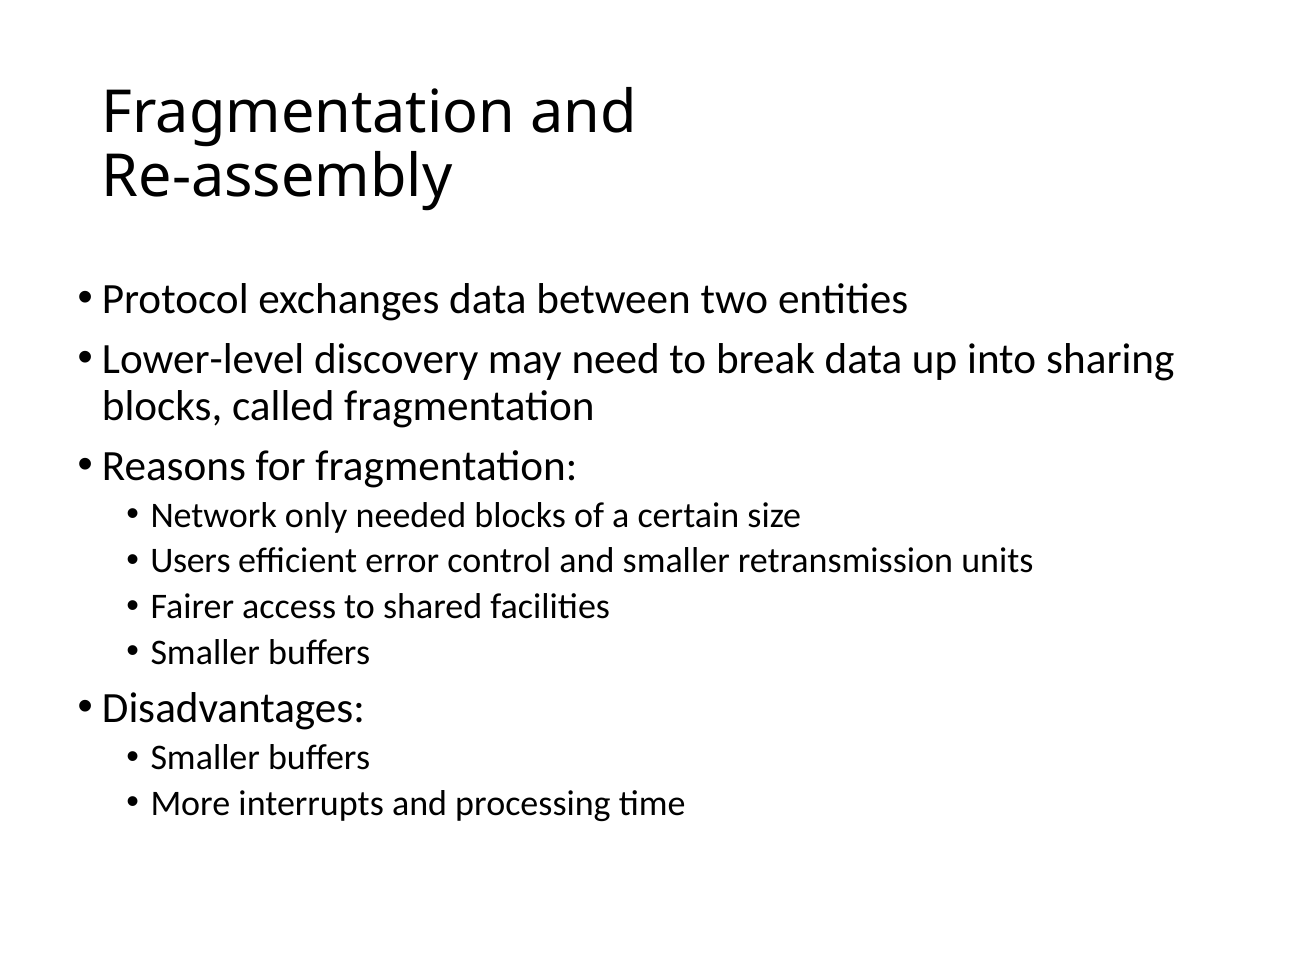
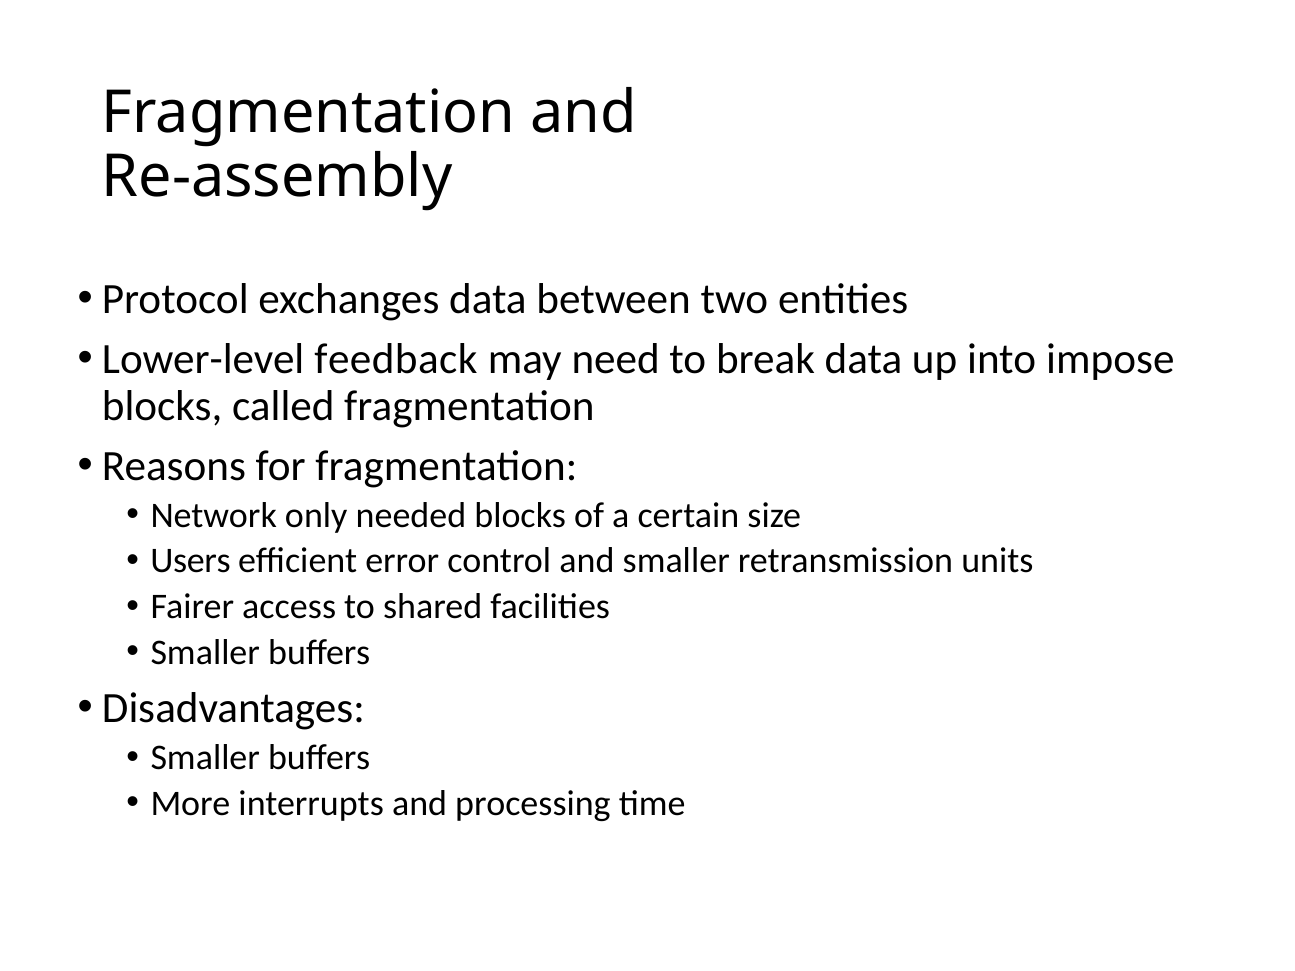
discovery: discovery -> feedback
sharing: sharing -> impose
